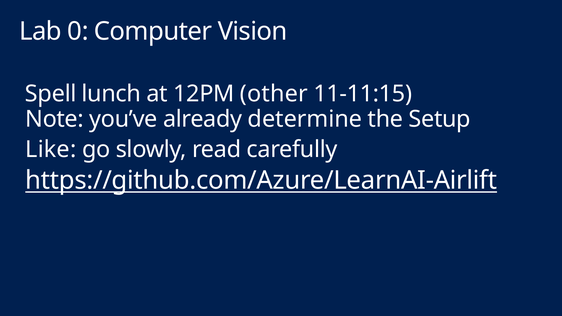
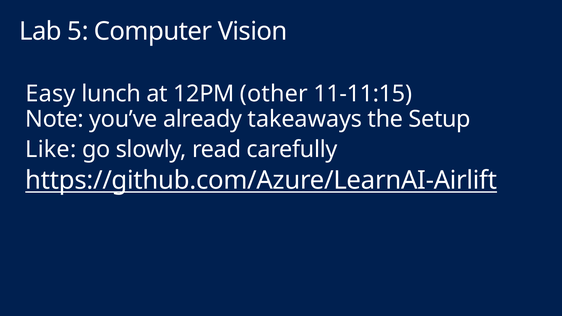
0: 0 -> 5
Spell: Spell -> Easy
determine: determine -> takeaways
